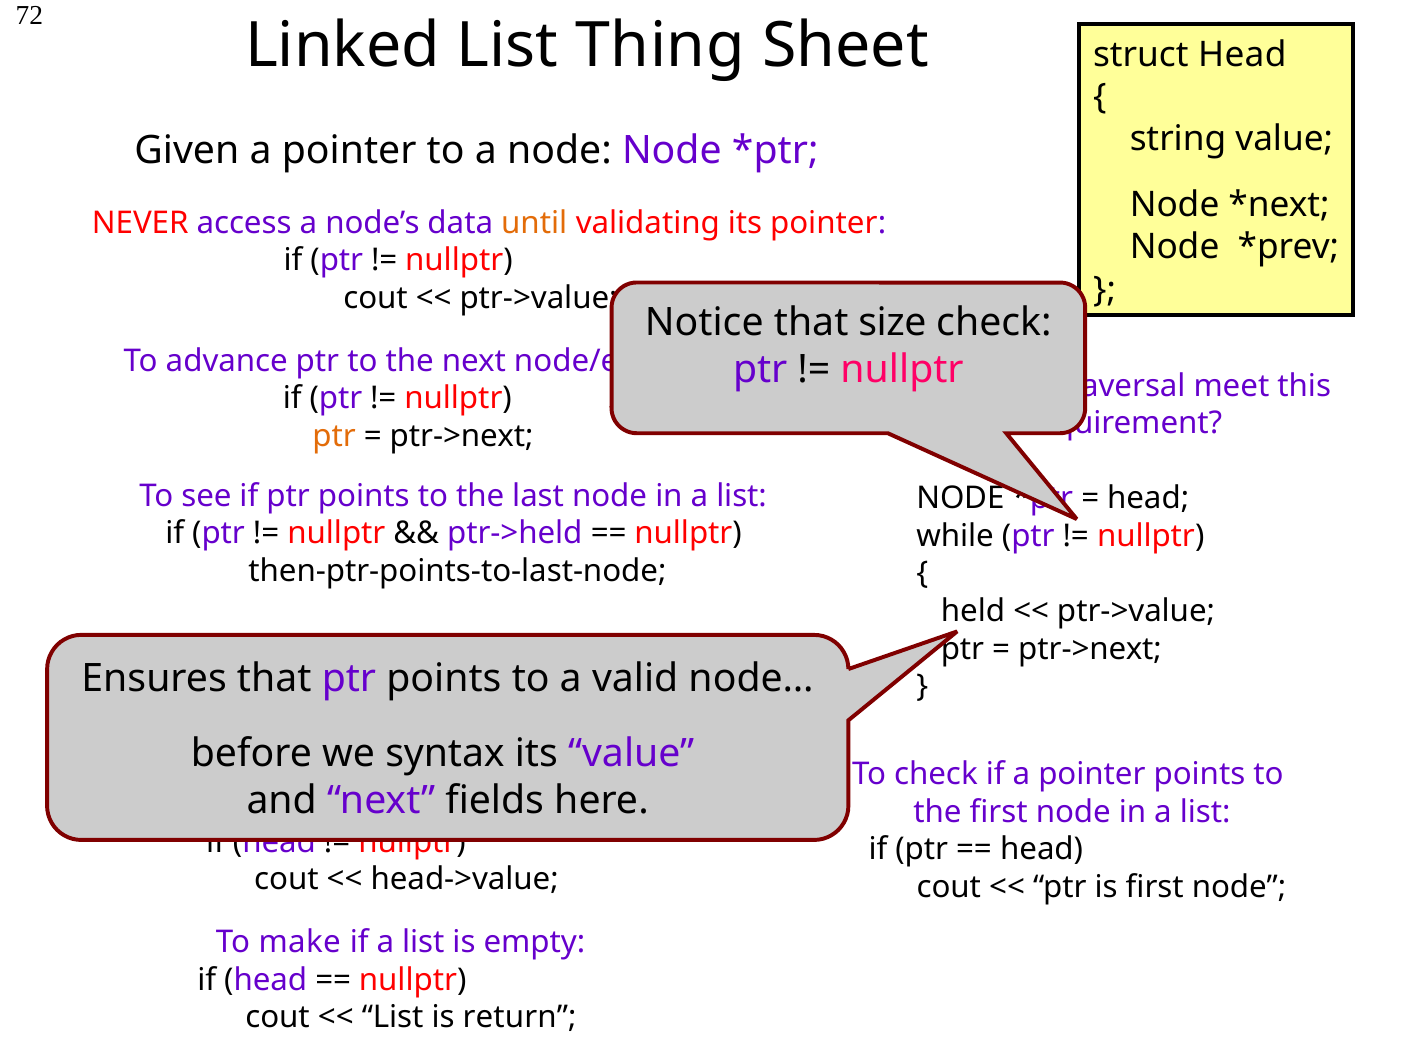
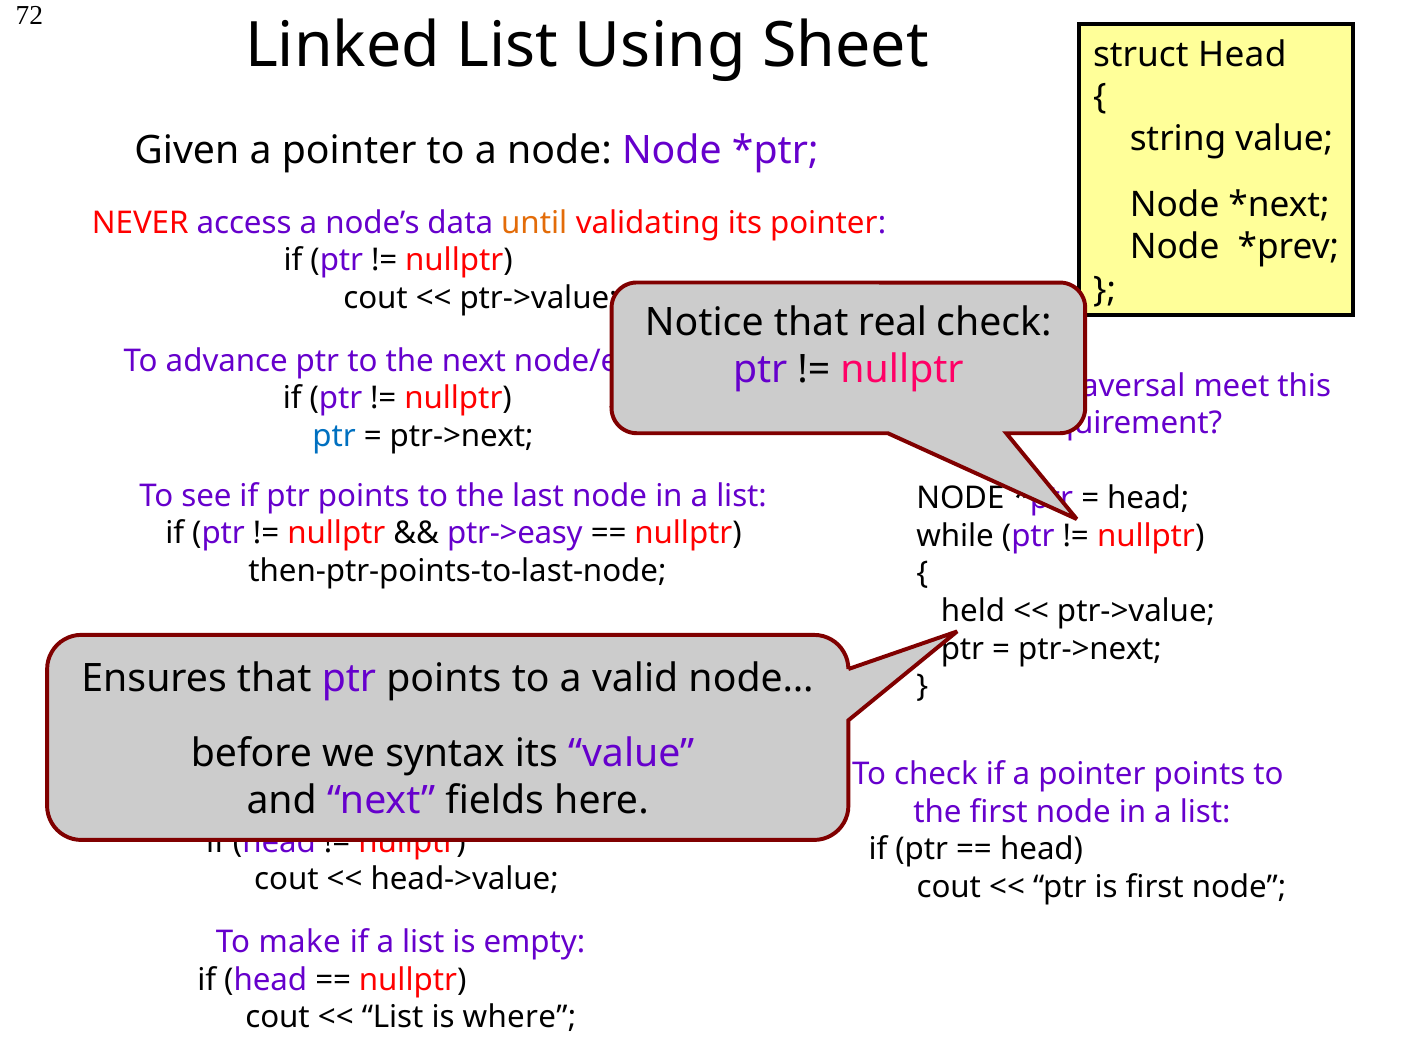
Thing: Thing -> Using
size: size -> real
ptr at (334, 436) colour: orange -> blue
ptr->held: ptr->held -> ptr->easy
return: return -> where
